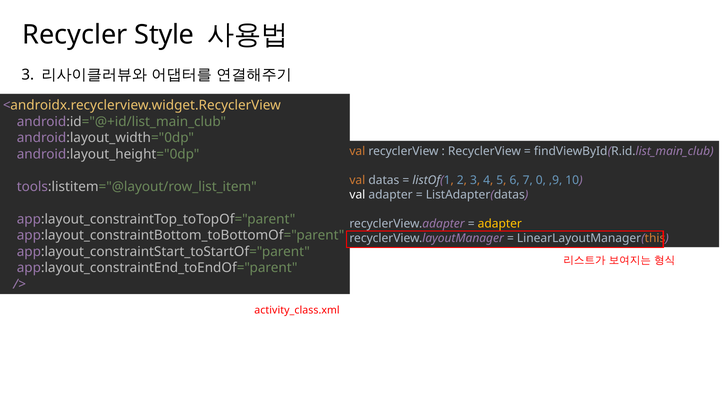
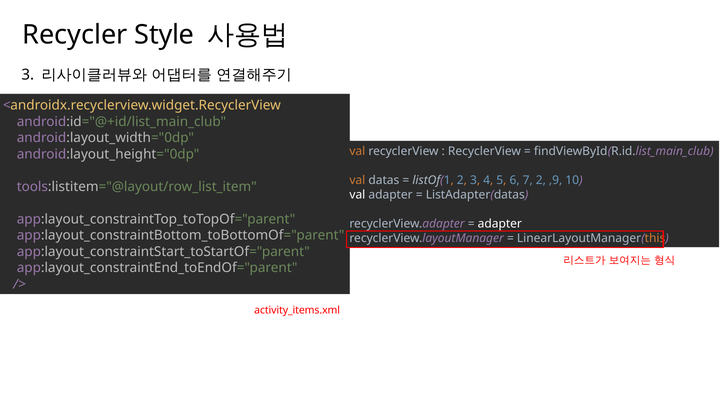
7 0: 0 -> 2
adapter at (500, 224) colour: yellow -> white
activity_class.xml: activity_class.xml -> activity_items.xml
